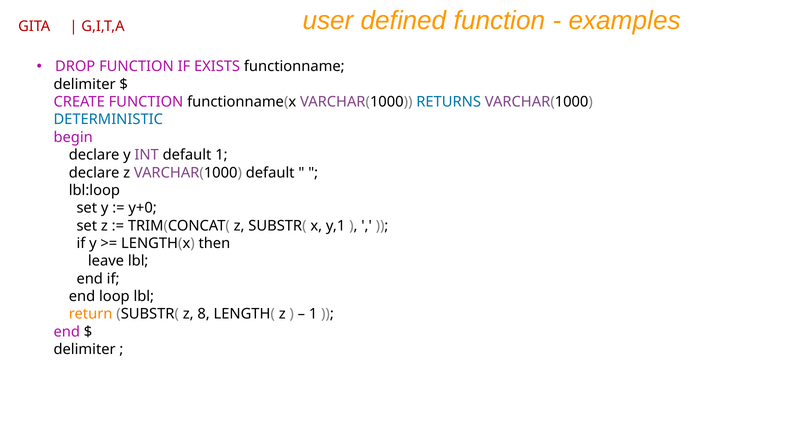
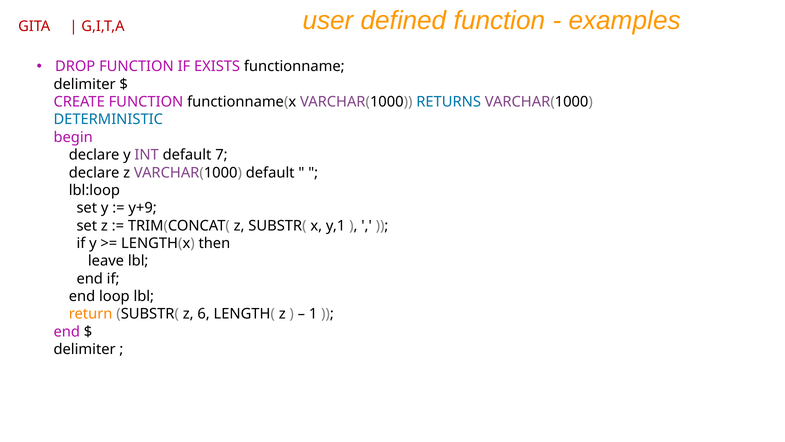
default 1: 1 -> 7
y+0: y+0 -> y+9
8: 8 -> 6
